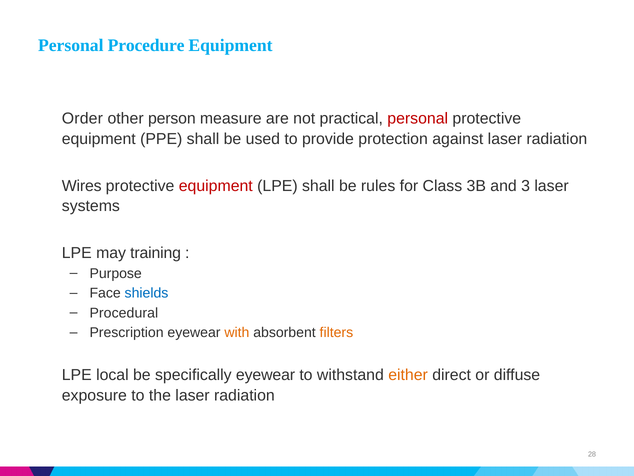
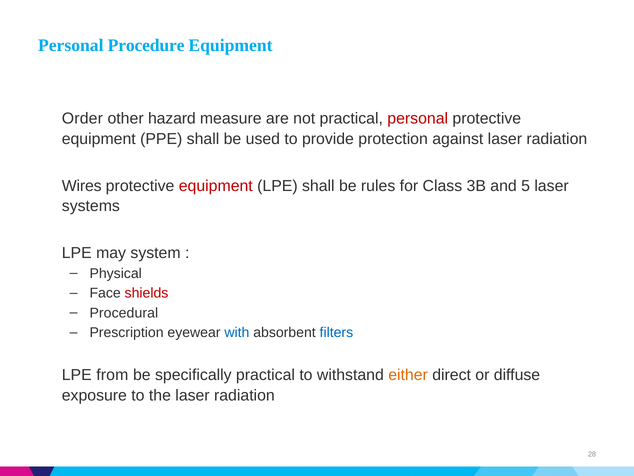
person: person -> hazard
3: 3 -> 5
training: training -> system
Purpose: Purpose -> Physical
shields colour: blue -> red
with colour: orange -> blue
filters colour: orange -> blue
local: local -> from
specifically eyewear: eyewear -> practical
